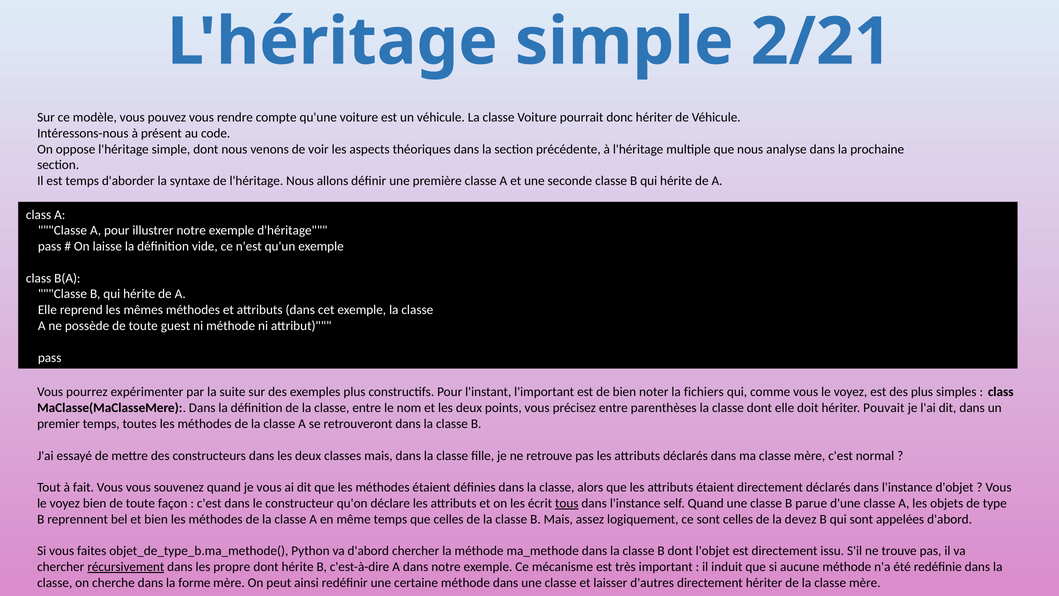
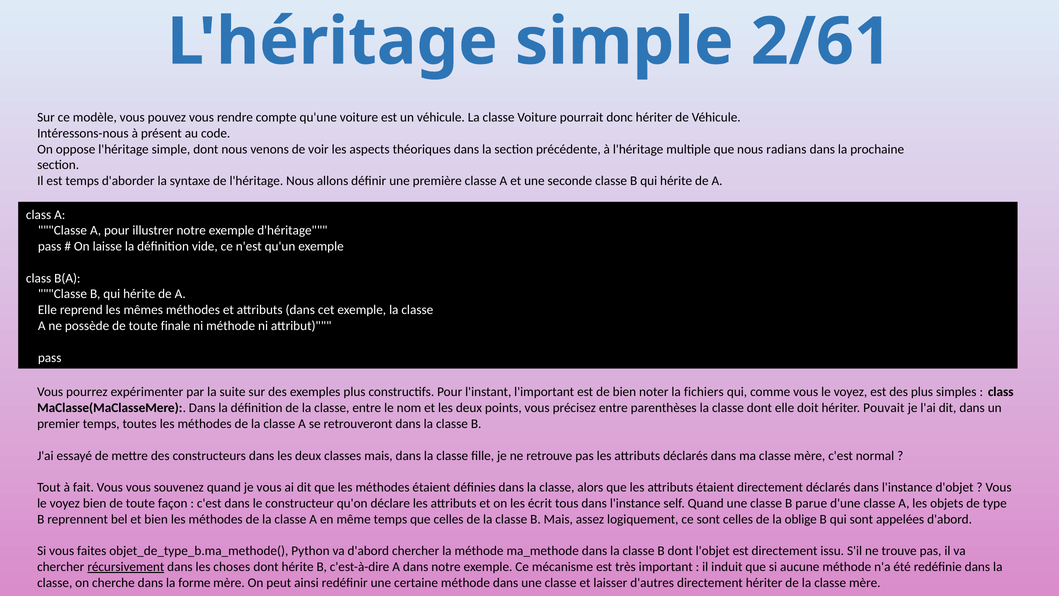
2/21: 2/21 -> 2/61
analyse: analyse -> radians
guest: guest -> finale
tous underline: present -> none
devez: devez -> oblige
propre: propre -> choses
